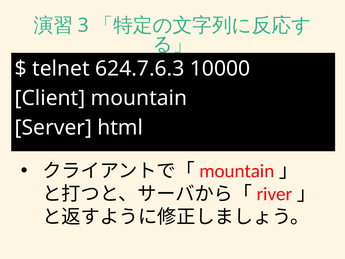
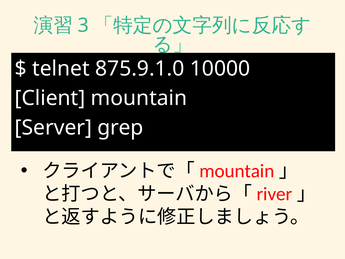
624.7.6.3: 624.7.6.3 -> 875.9.1.0
html: html -> grep
